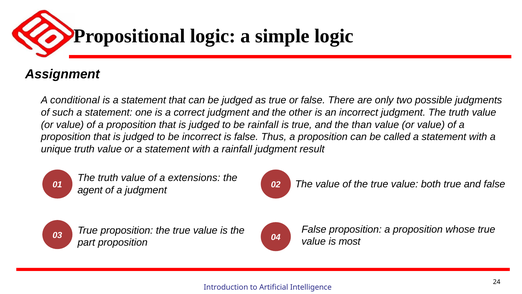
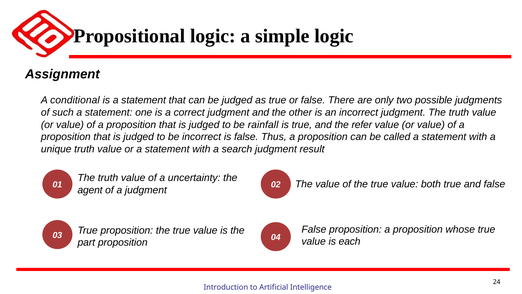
than: than -> refer
a rainfall: rainfall -> search
extensions: extensions -> uncertainty
most: most -> each
